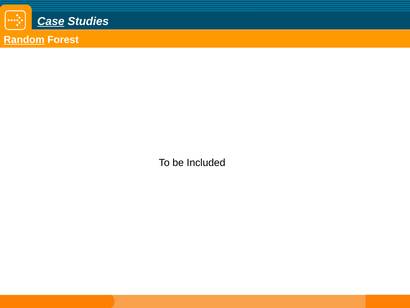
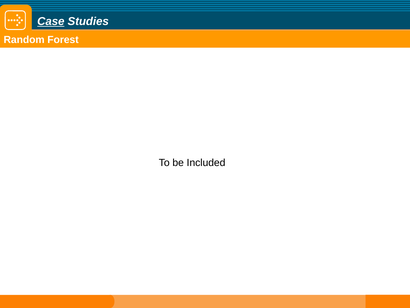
Random underline: present -> none
